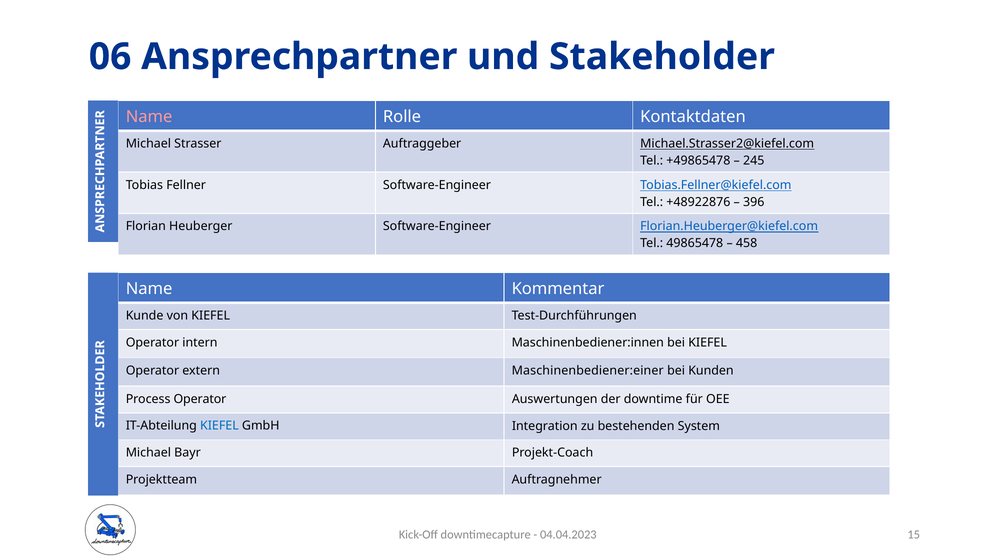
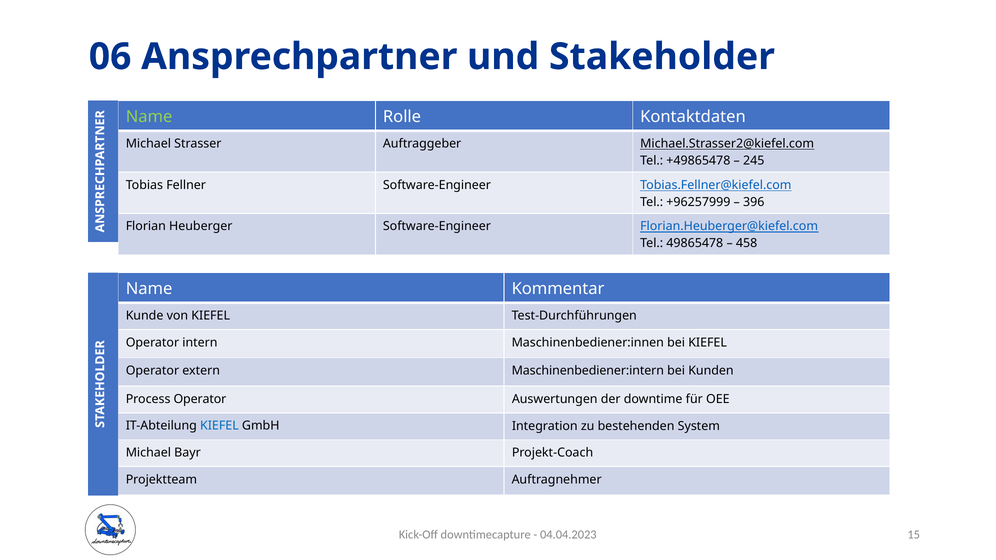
Name at (149, 117) colour: pink -> light green
+48922876: +48922876 -> +96257999
Maschinenbediener:einer: Maschinenbediener:einer -> Maschinenbediener:intern
